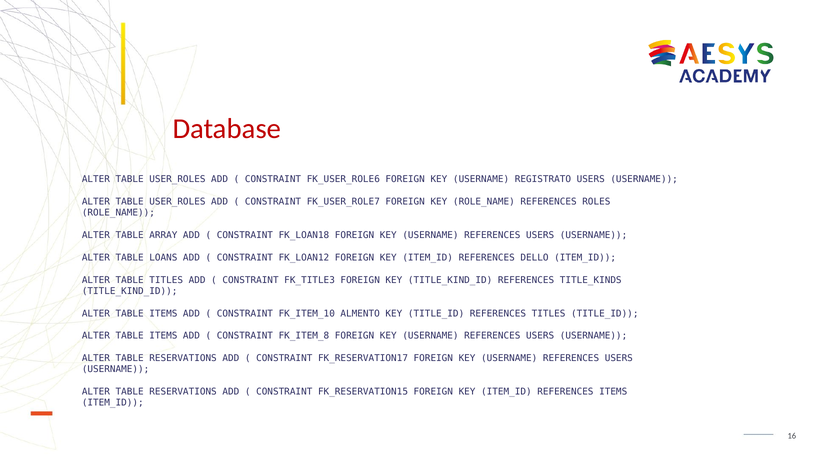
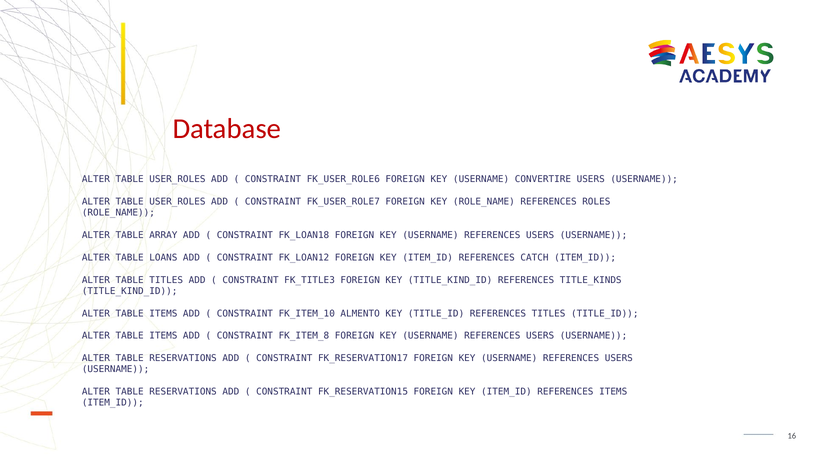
REGISTRATO: REGISTRATO -> CONVERTIRE
DELLO: DELLO -> CATCH
